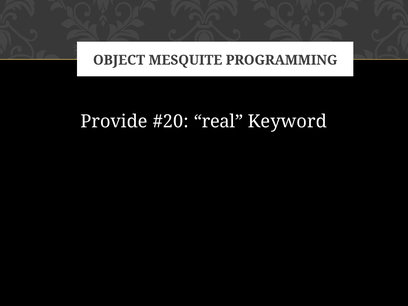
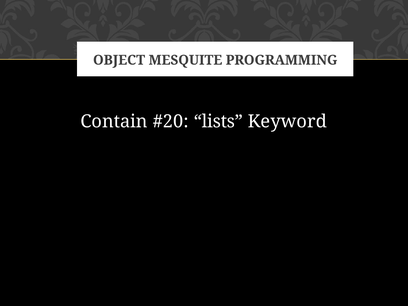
Provide: Provide -> Contain
real: real -> lists
